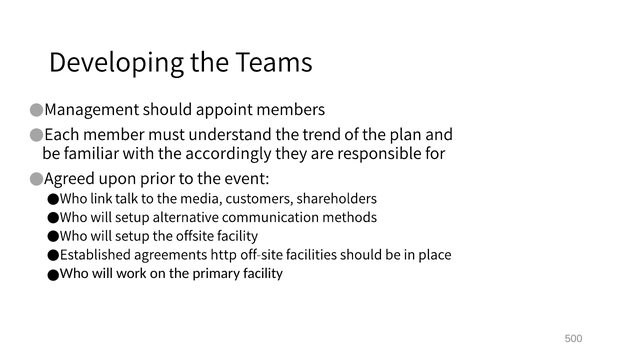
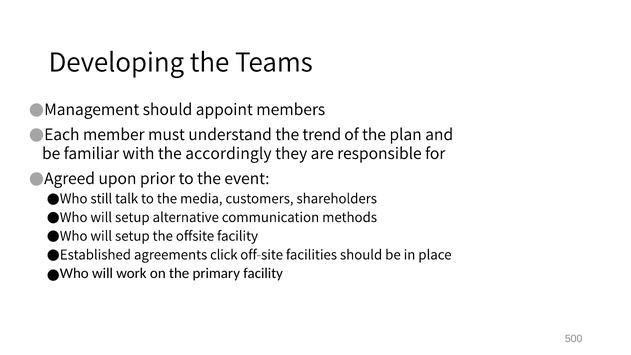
link: link -> still
http: http -> click
